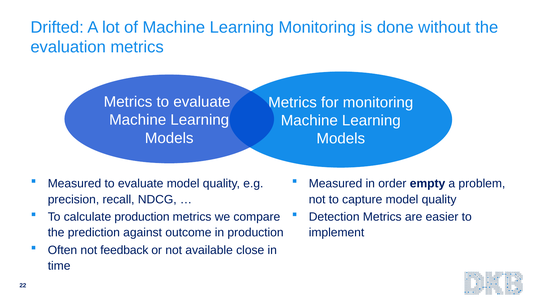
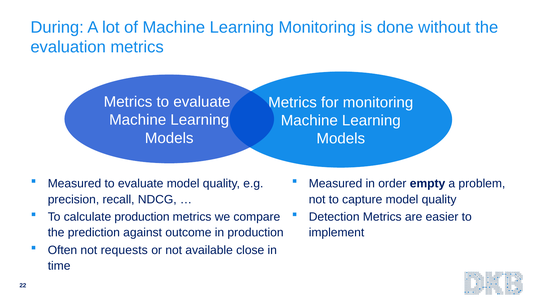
Drifted: Drifted -> During
feedback: feedback -> requests
